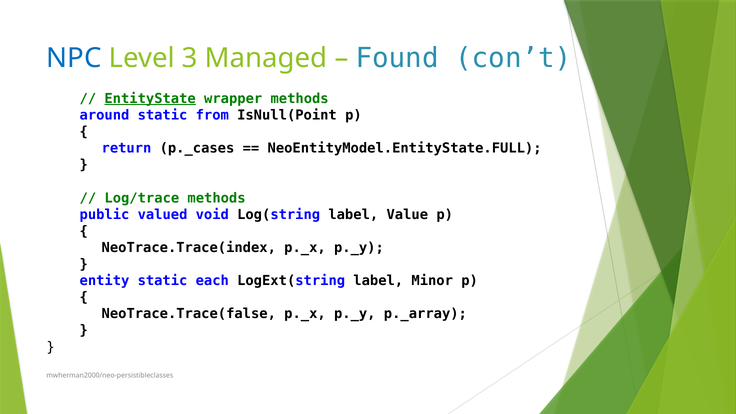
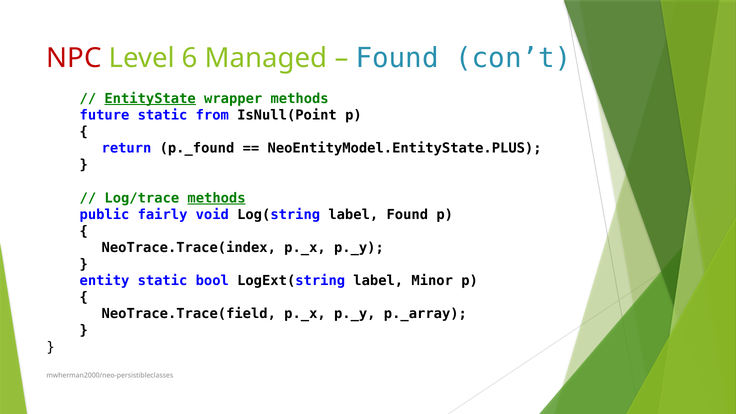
NPC colour: blue -> red
3: 3 -> 6
around: around -> future
p._cases: p._cases -> p._found
NeoEntityModel.EntityState.FULL: NeoEntityModel.EntityState.FULL -> NeoEntityModel.EntityState.PLUS
methods at (217, 198) underline: none -> present
valued: valued -> fairly
label Value: Value -> Found
each: each -> bool
NeoTrace.Trace(false: NeoTrace.Trace(false -> NeoTrace.Trace(field
